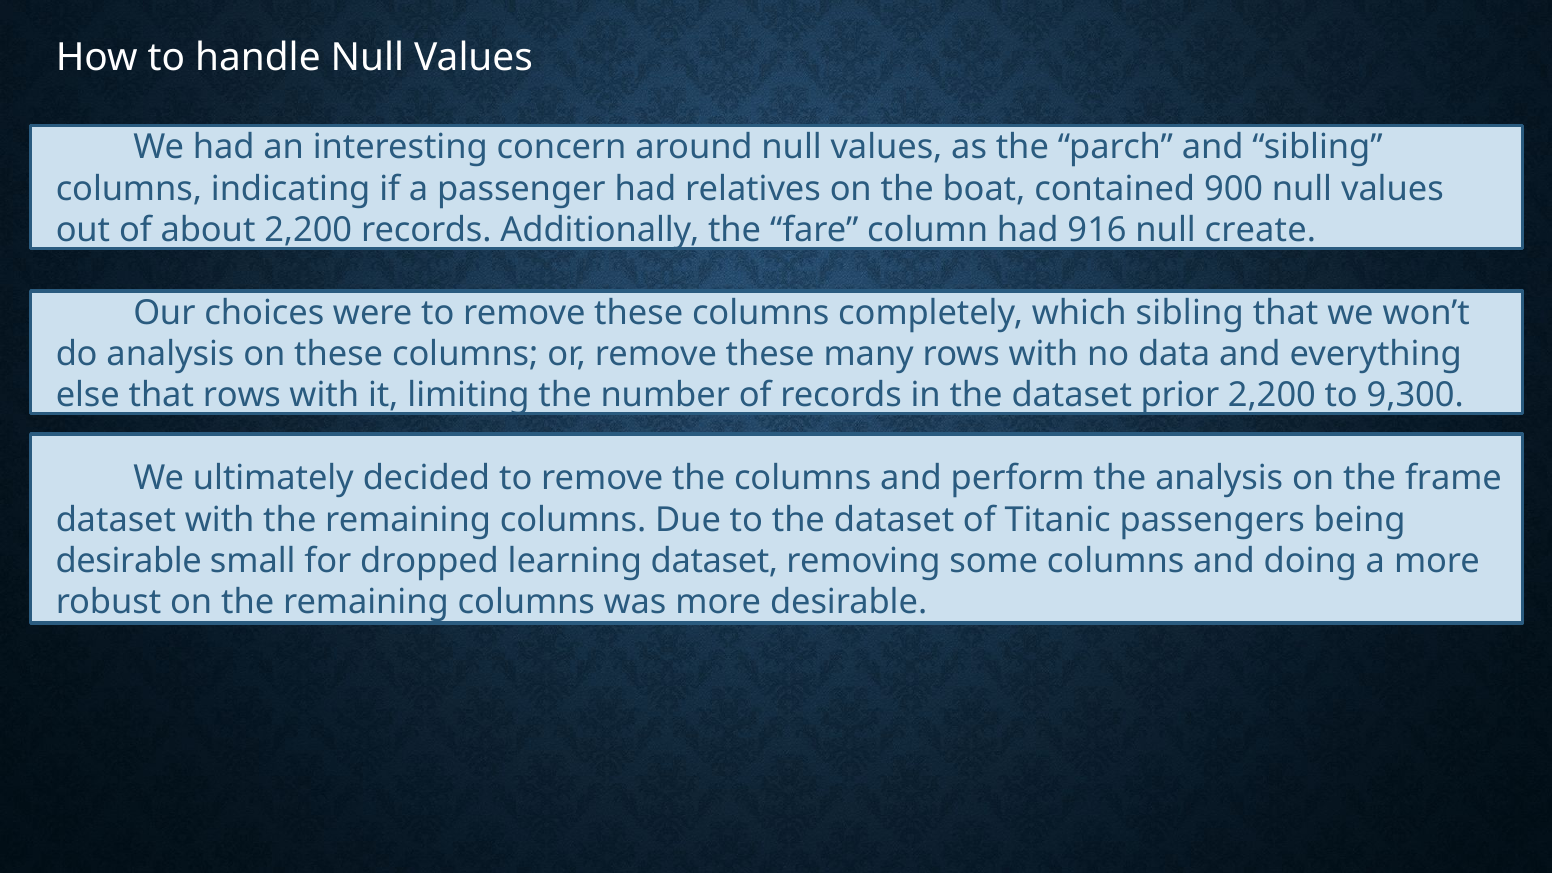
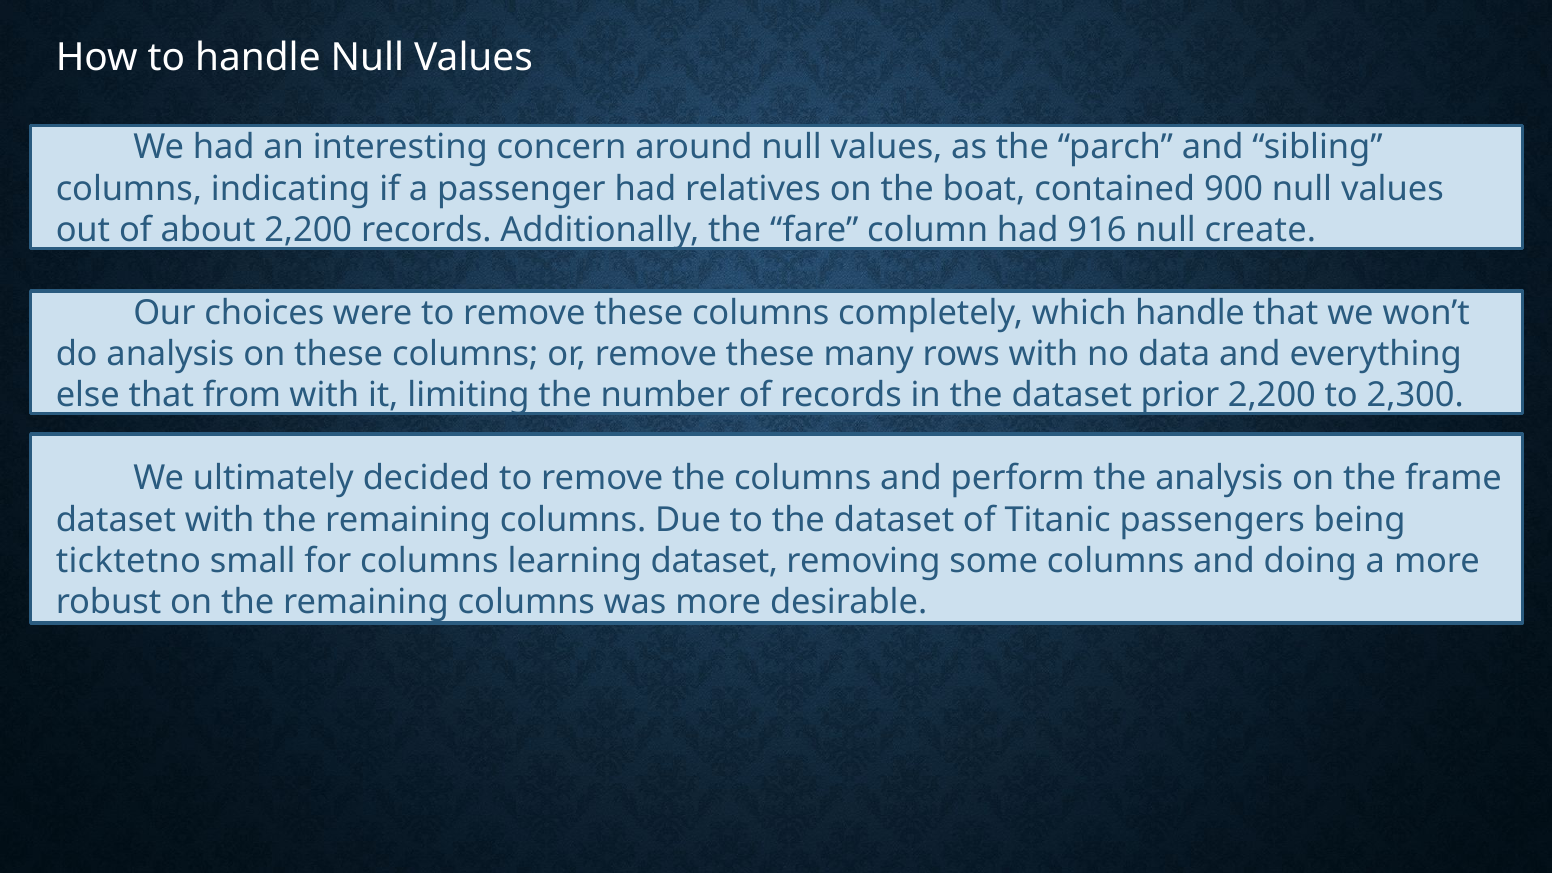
which sibling: sibling -> handle
that rows: rows -> from
9,300: 9,300 -> 2,300
desirable at (129, 561): desirable -> ticktetno
for dropped: dropped -> columns
